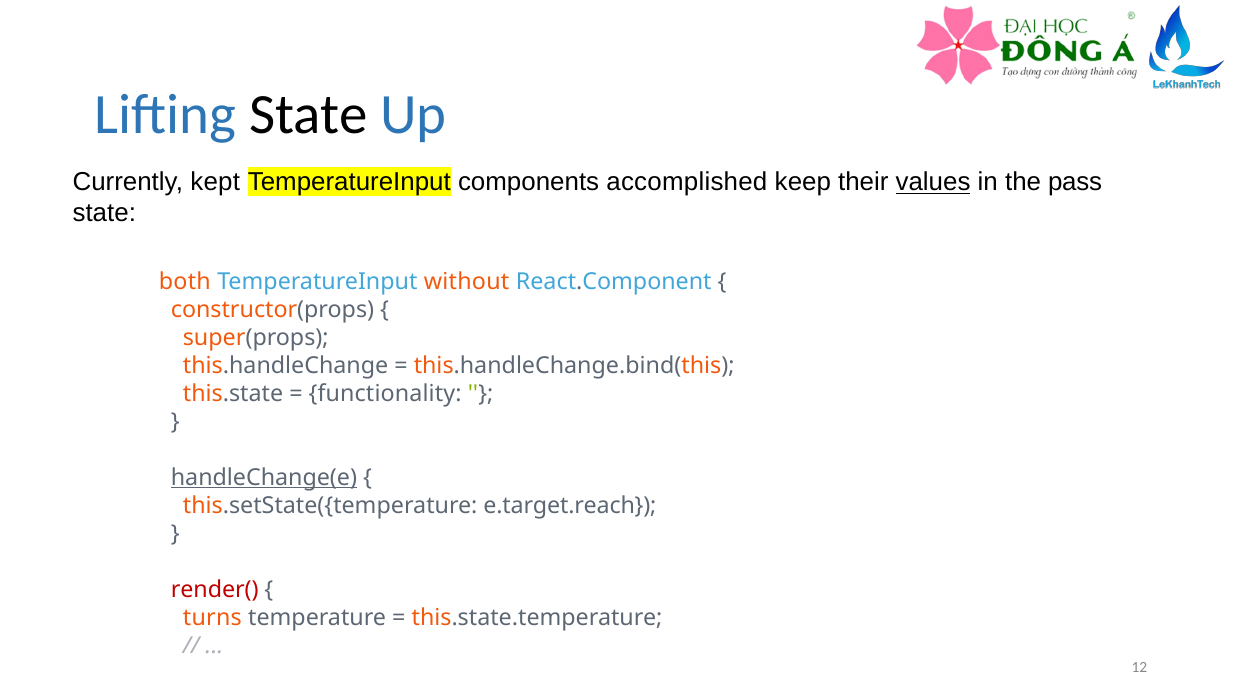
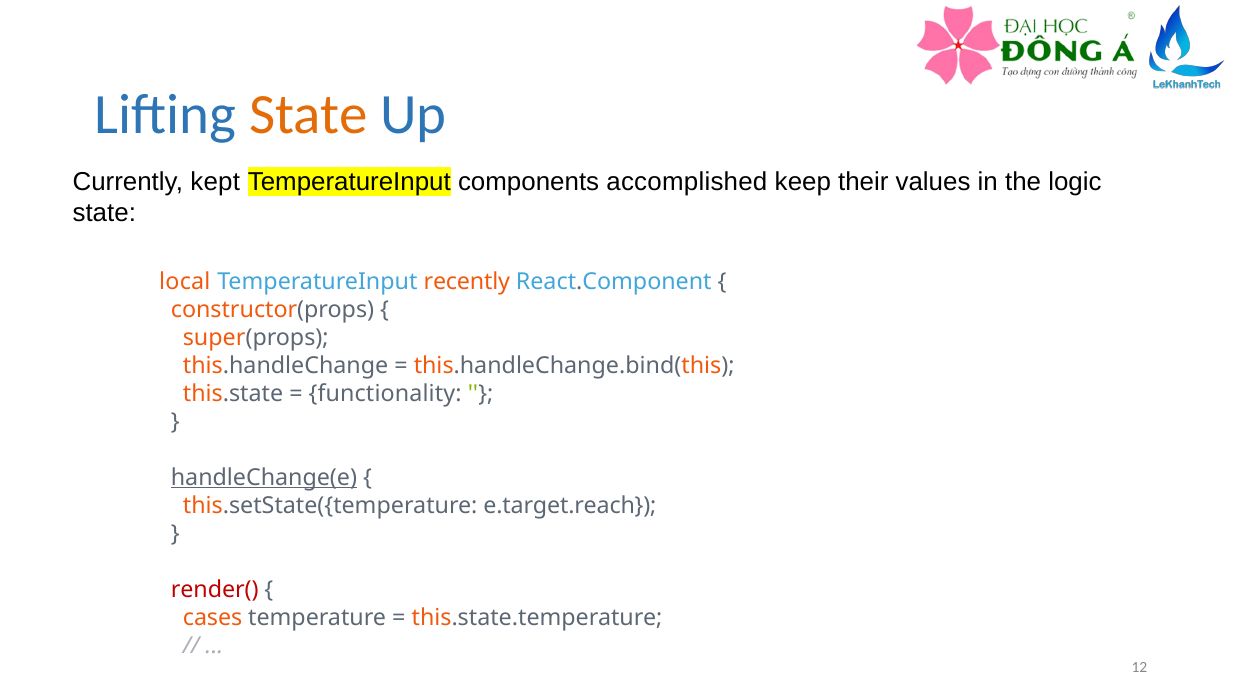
State at (308, 115) colour: black -> orange
values underline: present -> none
pass: pass -> logic
both: both -> local
without: without -> recently
turns: turns -> cases
